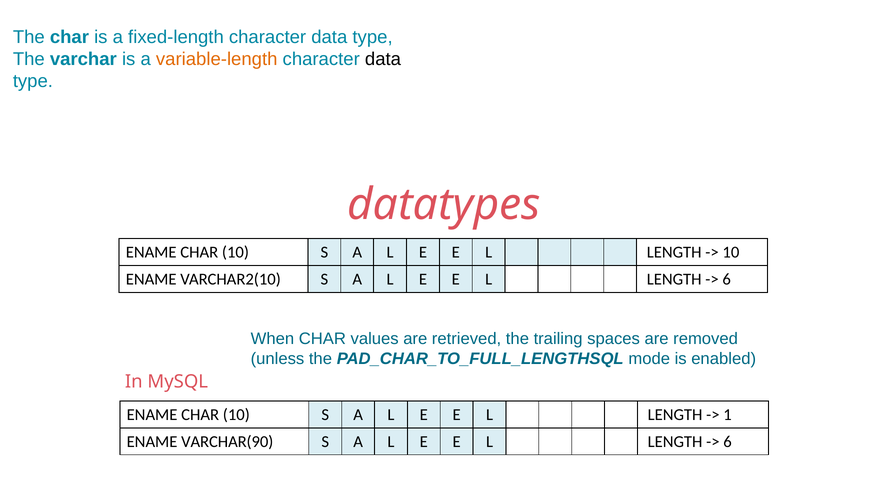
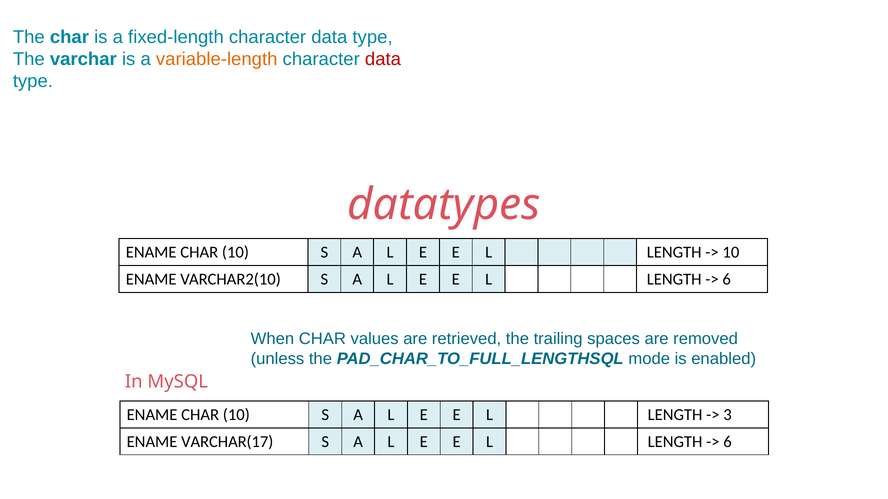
data at (383, 59) colour: black -> red
1: 1 -> 3
VARCHAR(90: VARCHAR(90 -> VARCHAR(17
